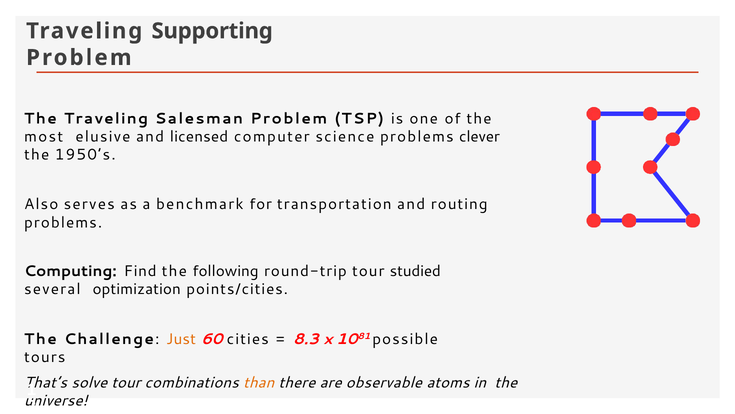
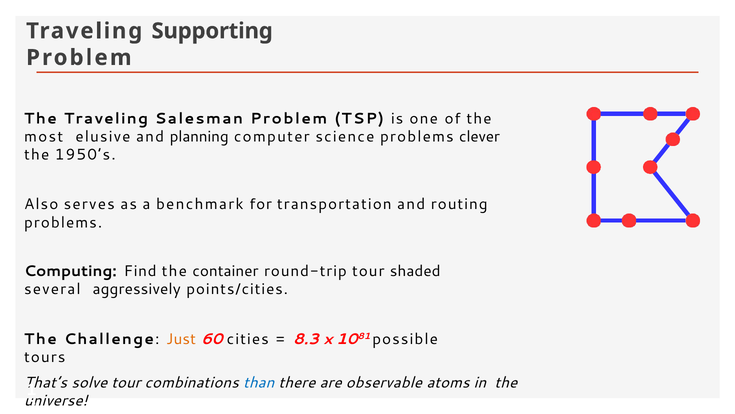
licensed: licensed -> planning
following: following -> container
studied: studied -> shaded
optimization: optimization -> aggressively
than colour: orange -> blue
